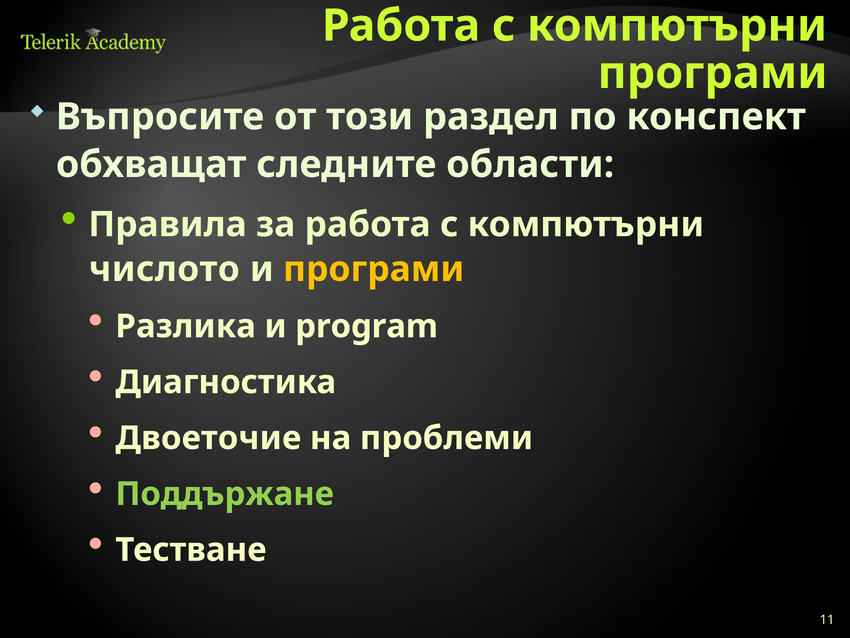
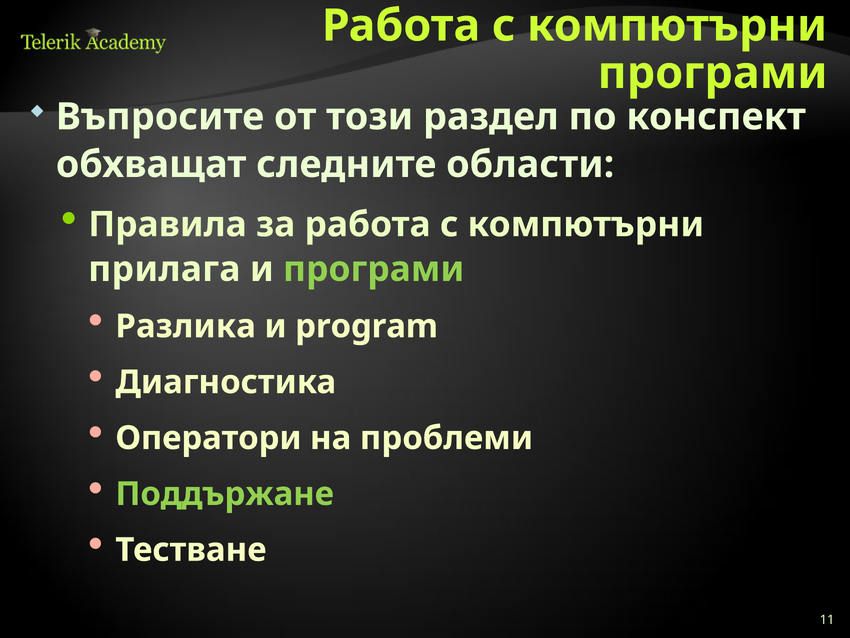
числото: числото -> прилага
програми at (374, 269) colour: yellow -> light green
Двоеточие: Двоеточие -> Оператори
